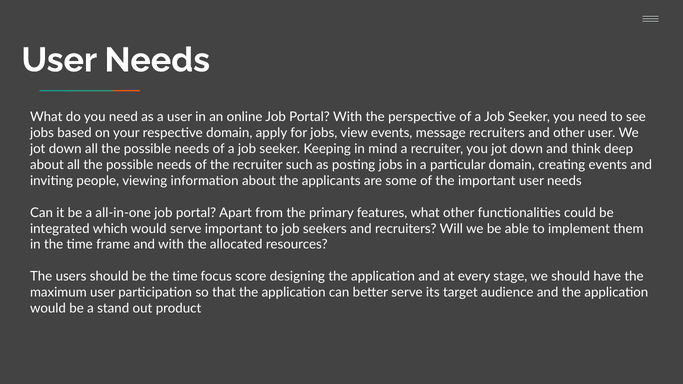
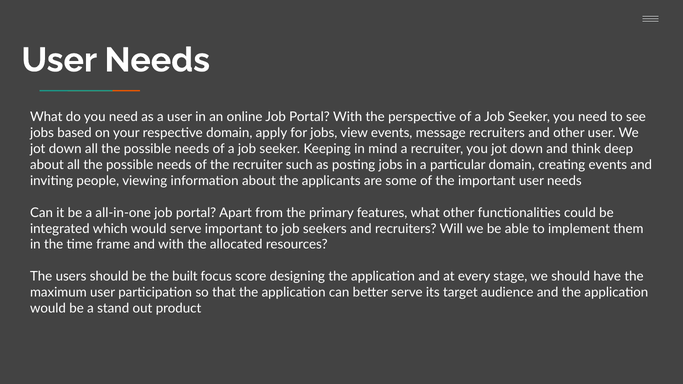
be the time: time -> built
